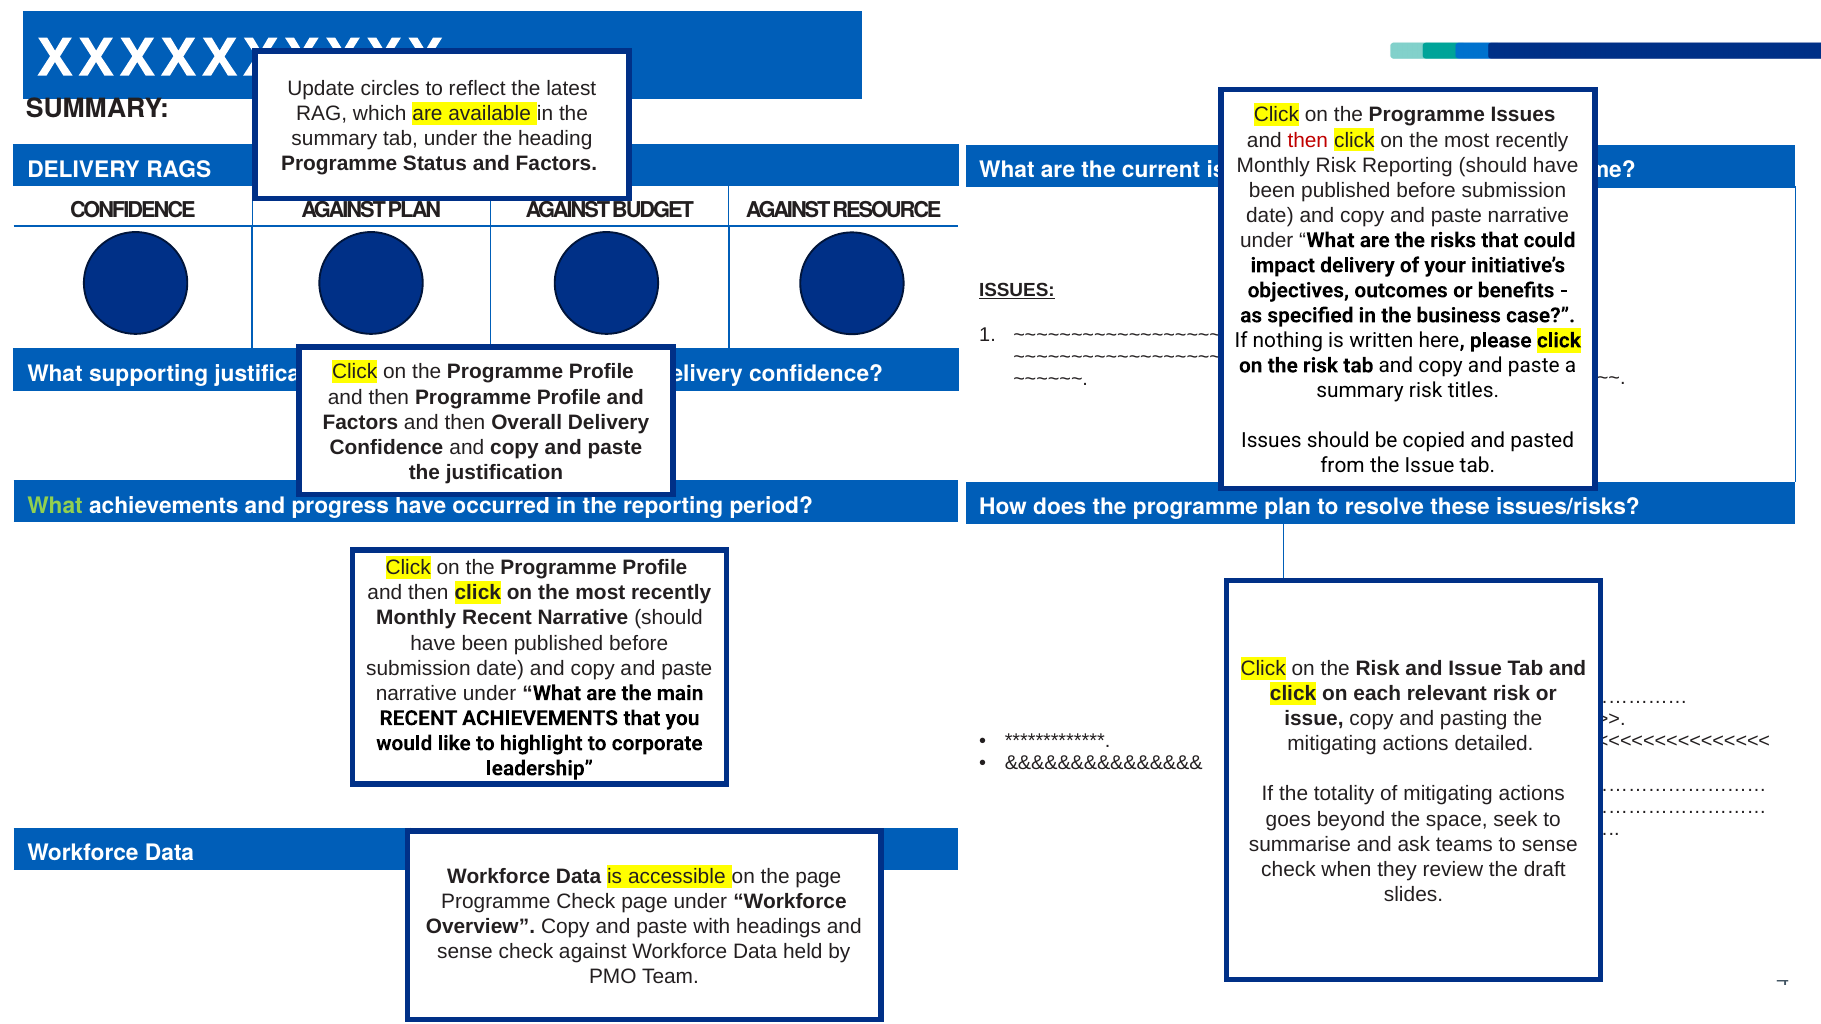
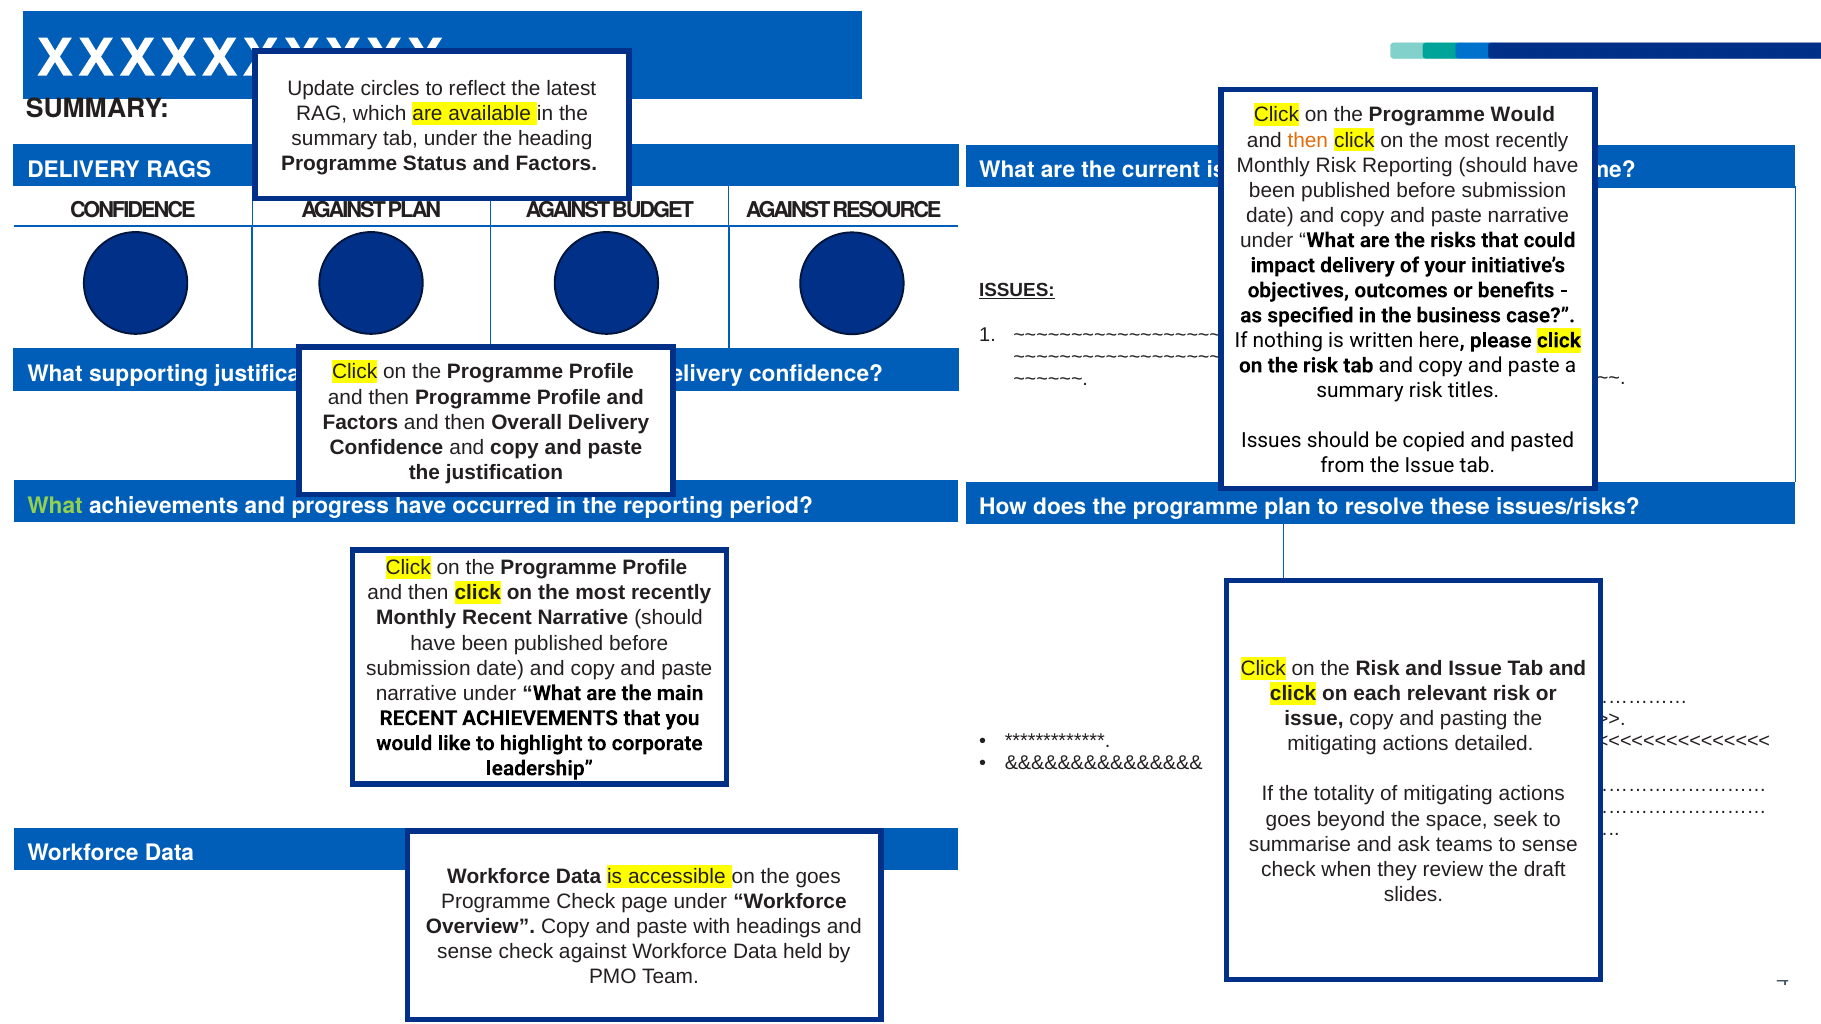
on the Programme Issues: Issues -> Would
then at (1308, 140) colour: red -> orange
the page: page -> goes
